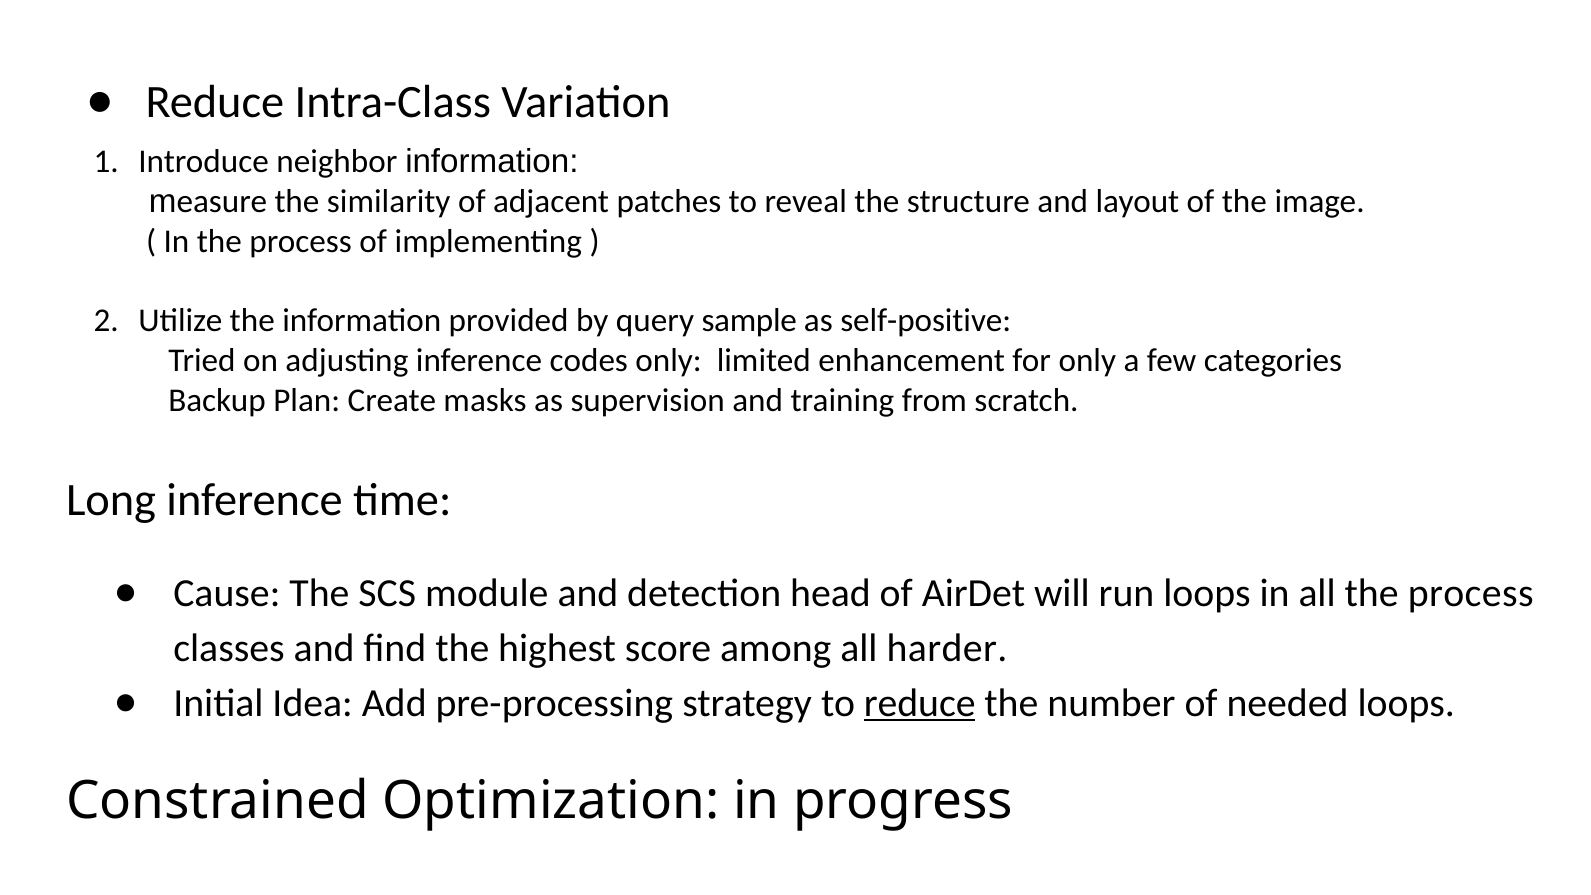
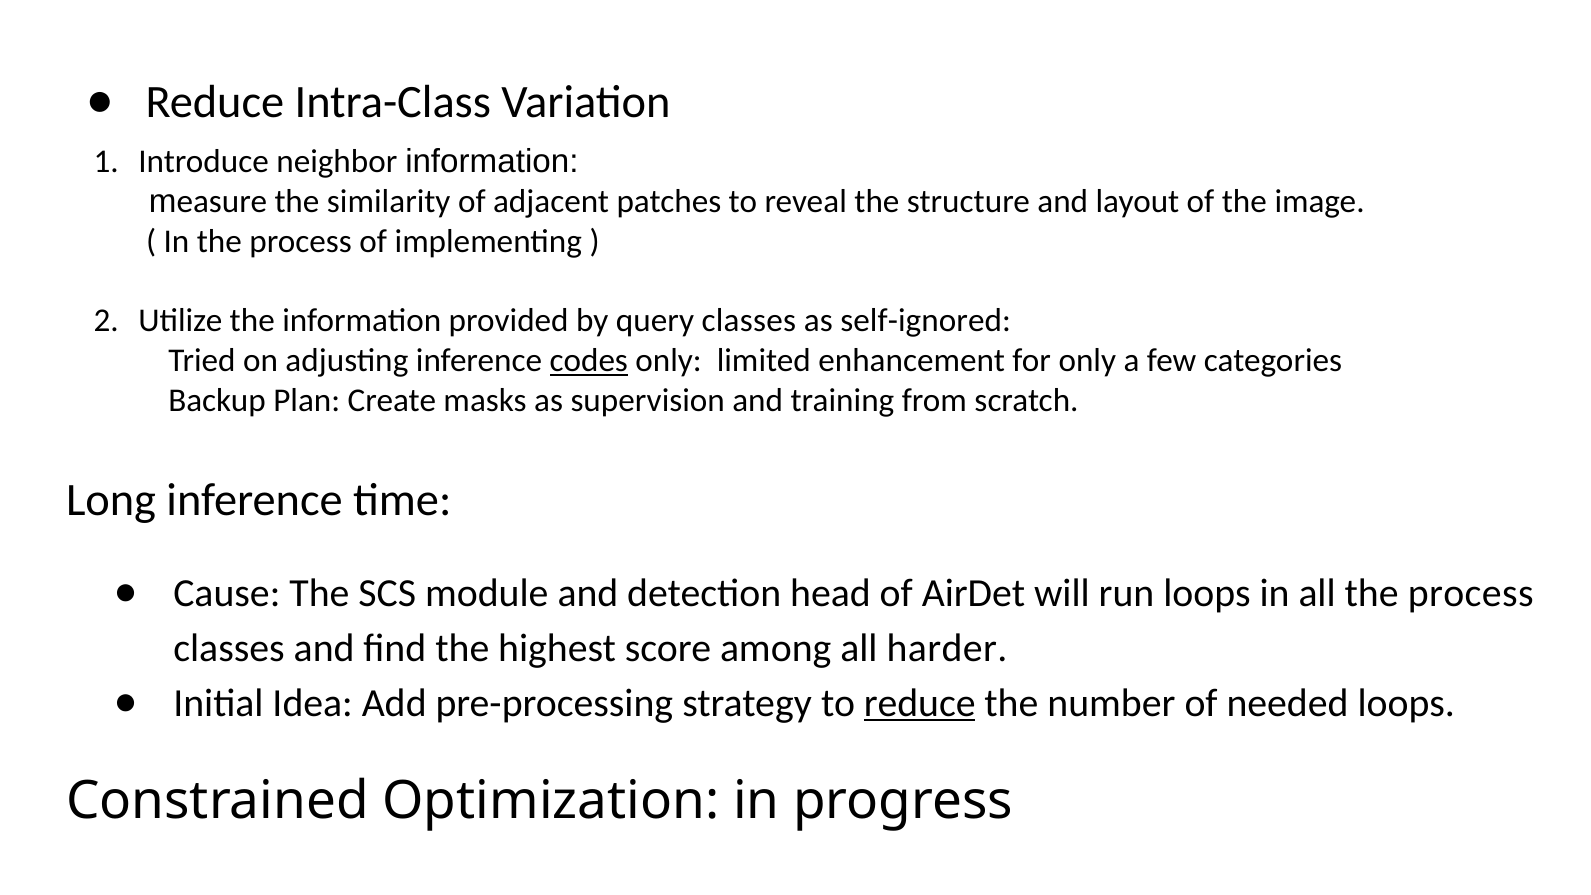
query sample: sample -> classes
self-positive: self-positive -> self-ignored
codes underline: none -> present
